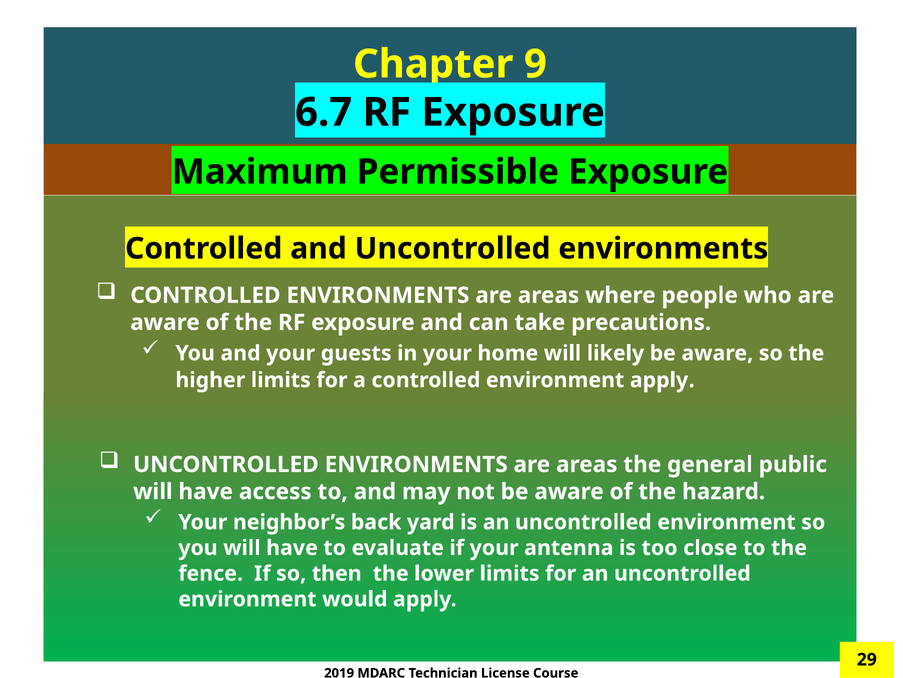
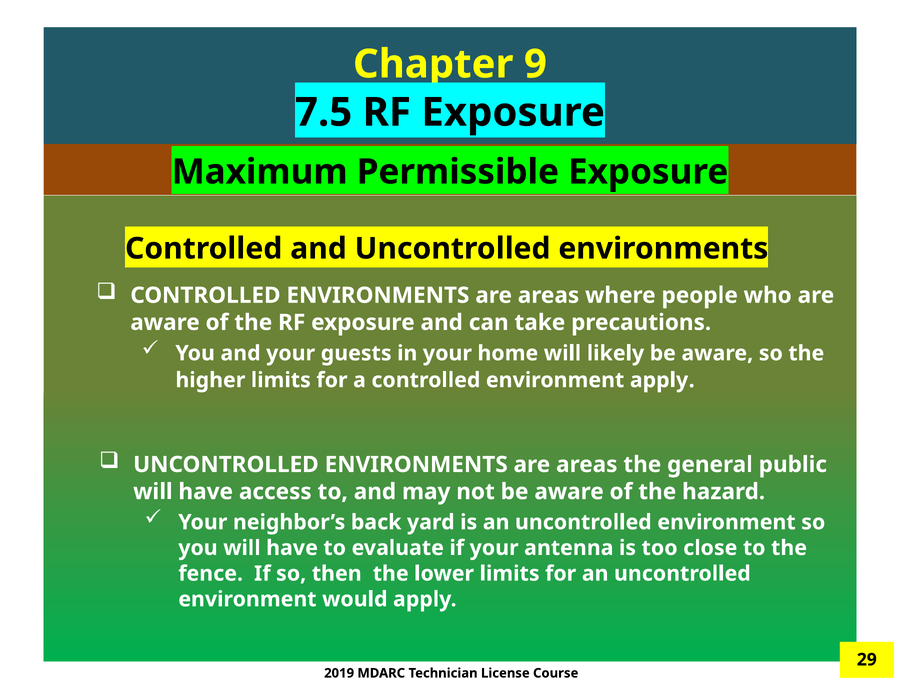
6.7: 6.7 -> 7.5
